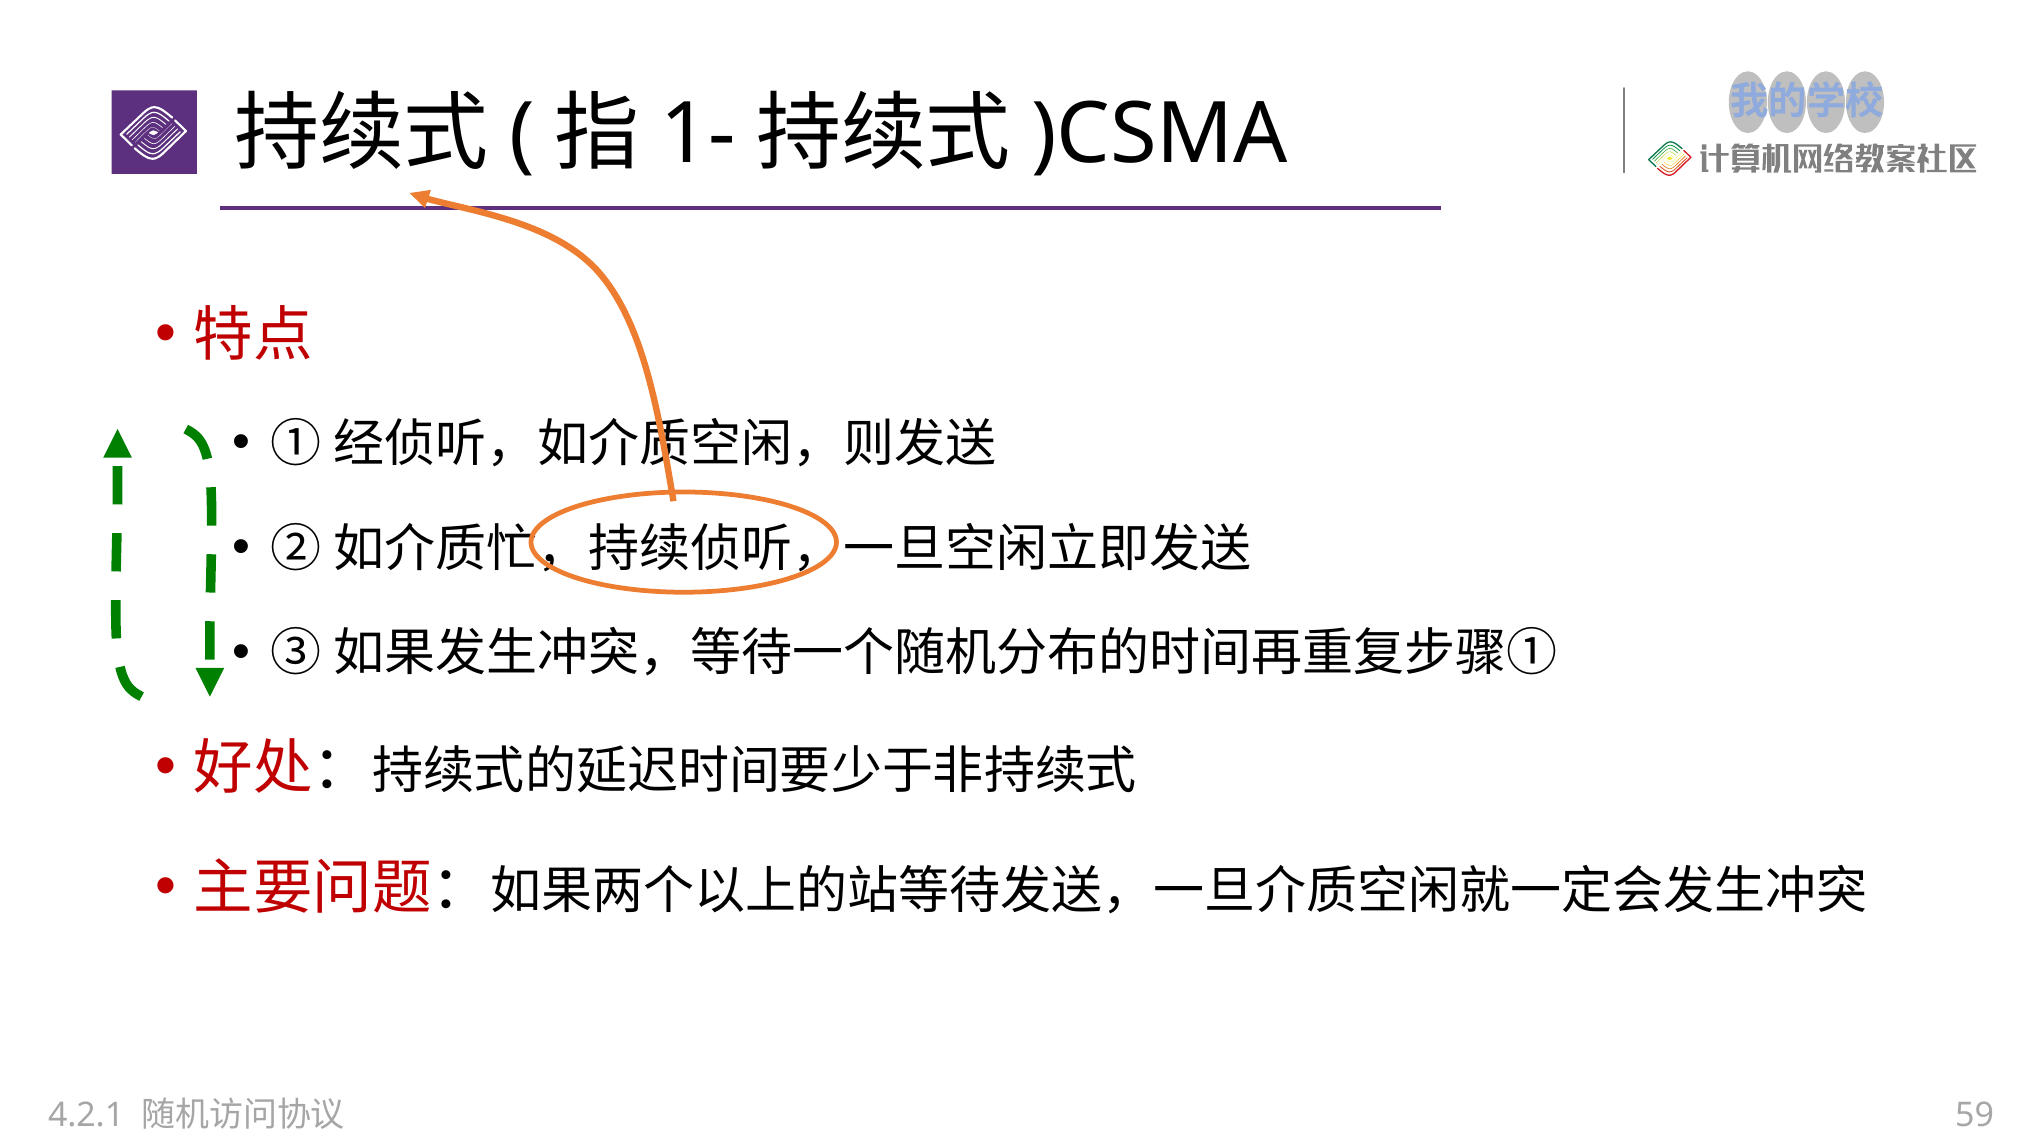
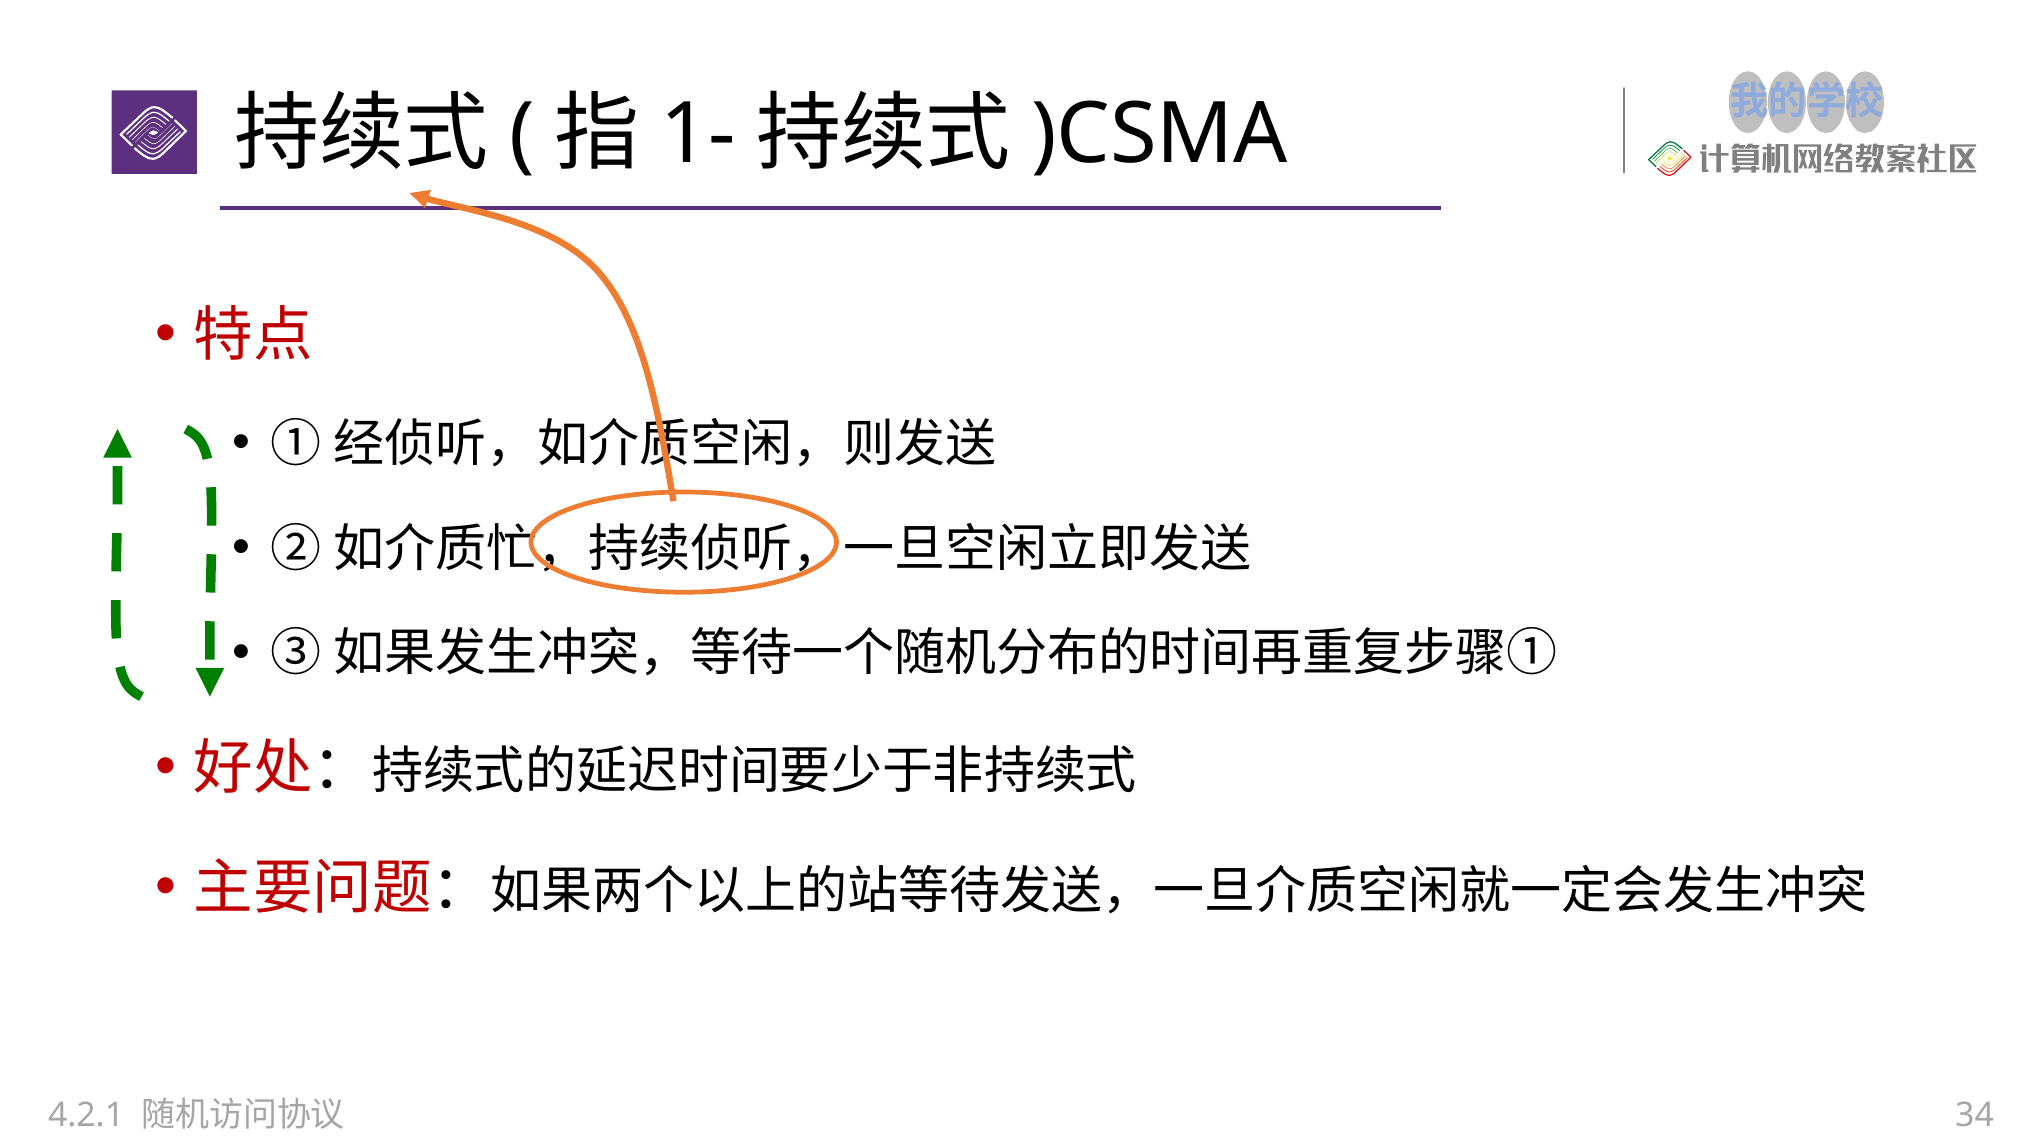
59: 59 -> 34
